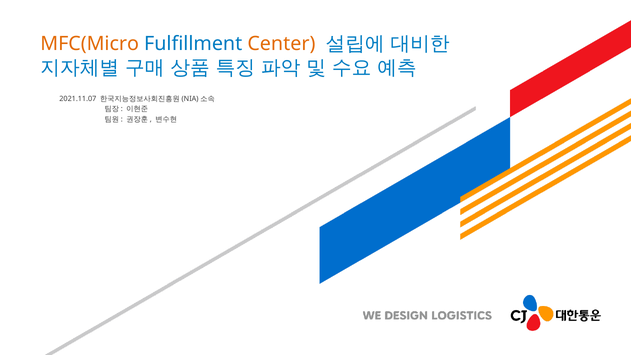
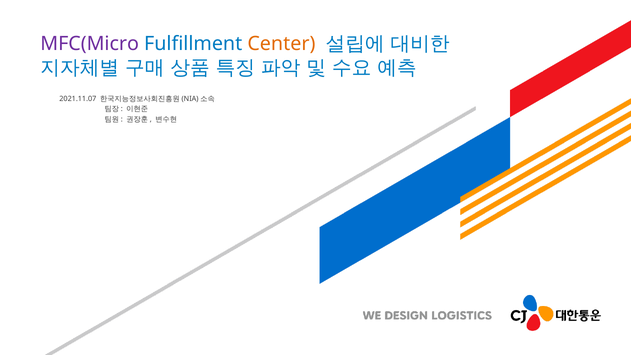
MFC(Micro colour: orange -> purple
